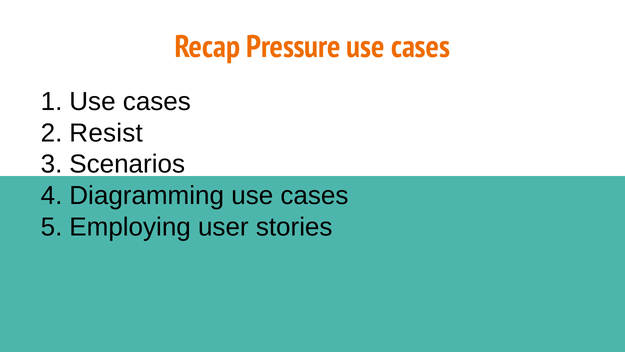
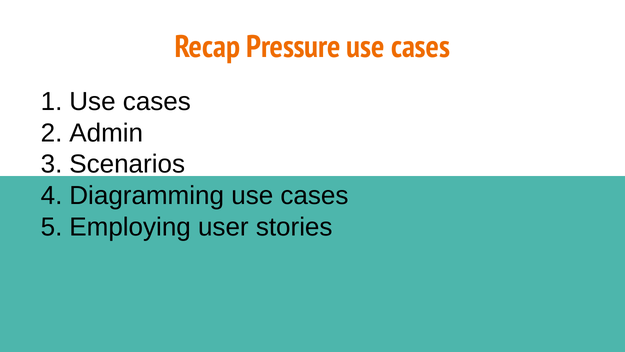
Resist: Resist -> Admin
